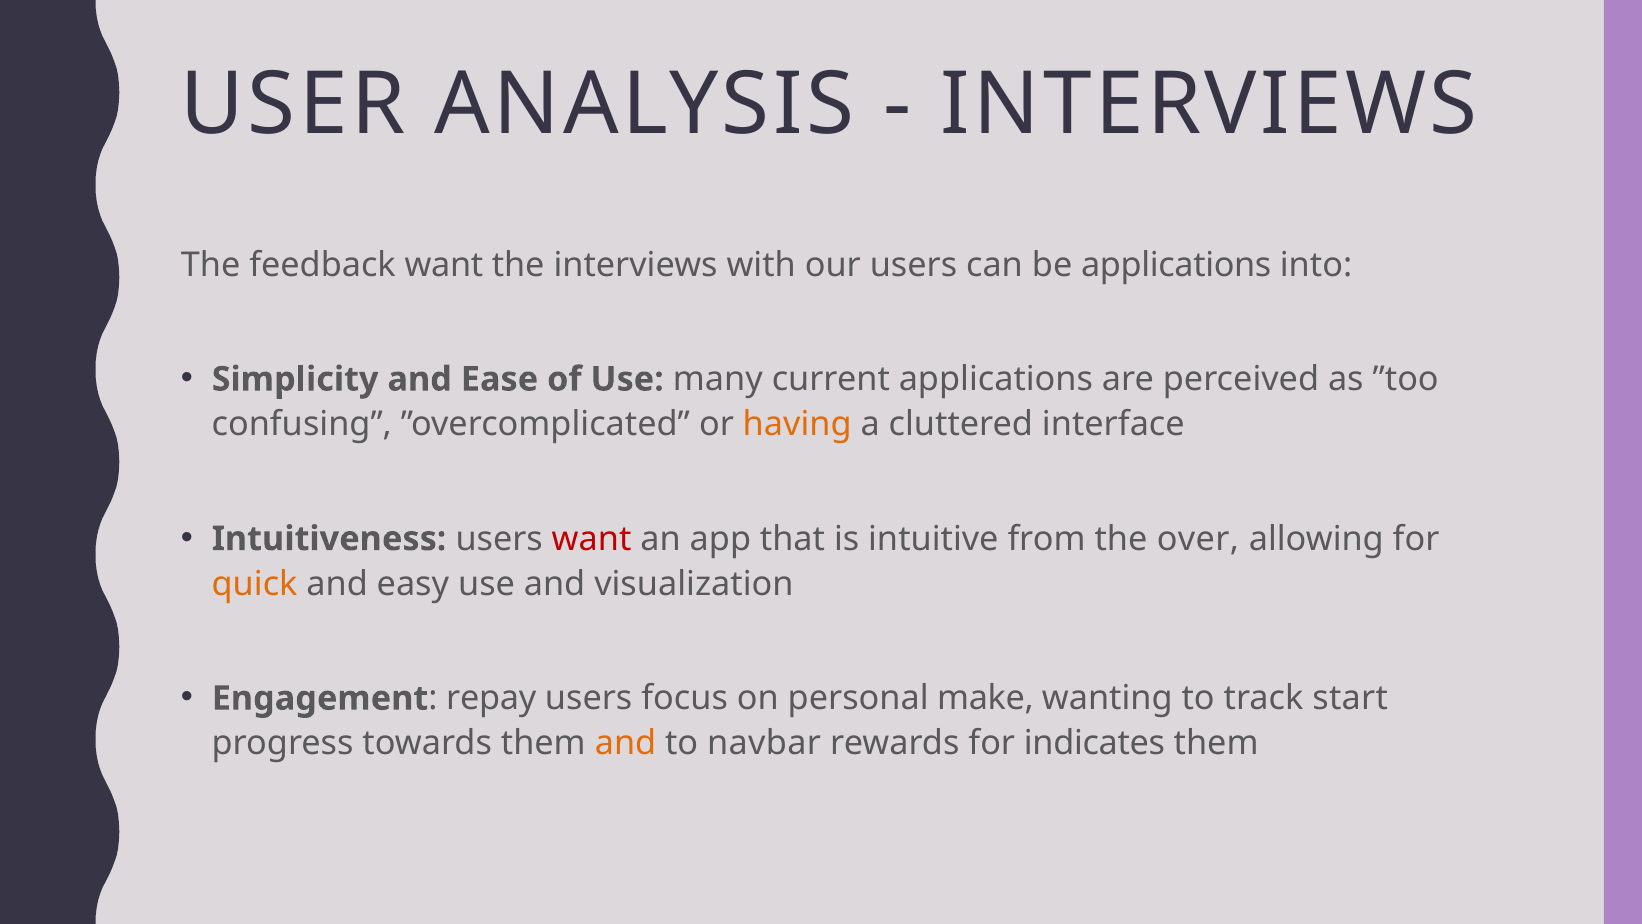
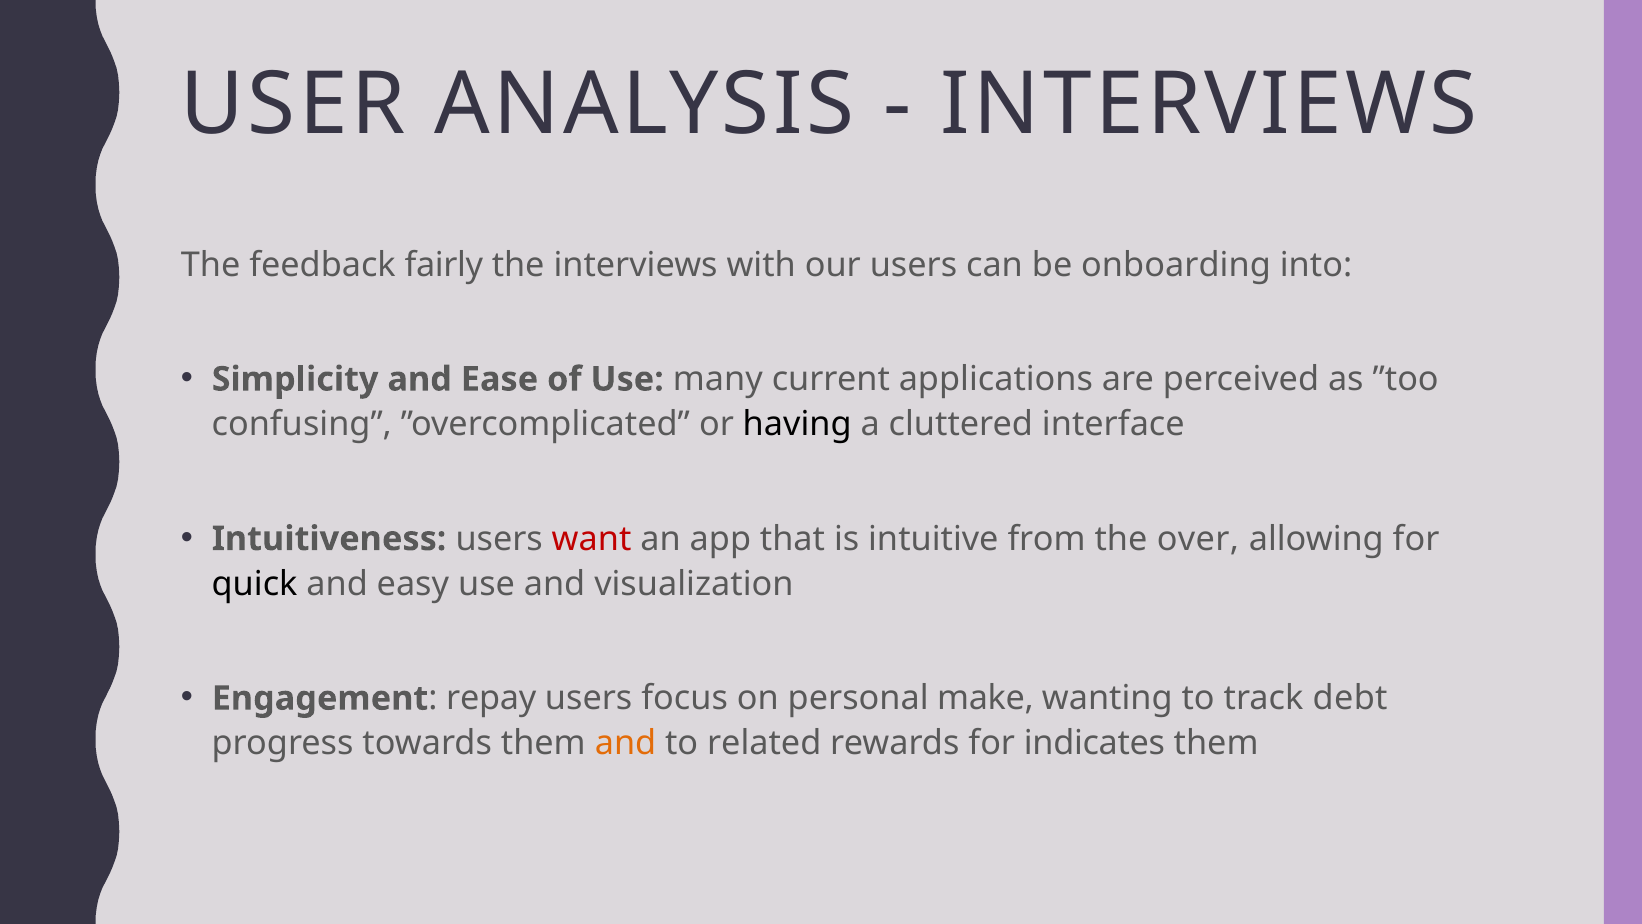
feedback want: want -> fairly
be applications: applications -> onboarding
having colour: orange -> black
quick colour: orange -> black
start: start -> debt
navbar: navbar -> related
